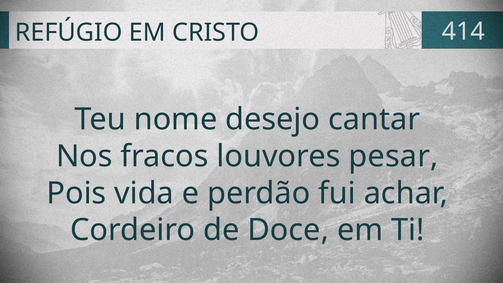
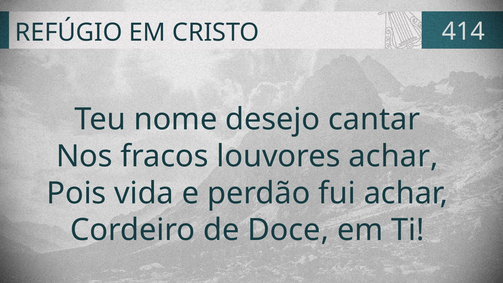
louvores pesar: pesar -> achar
